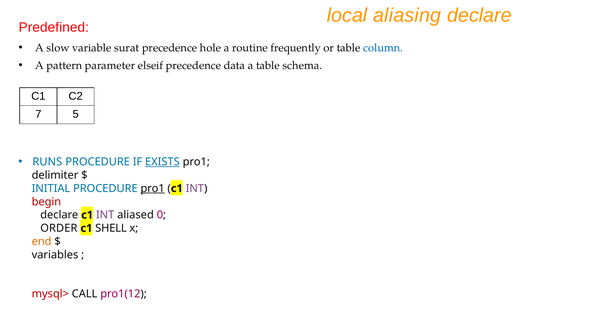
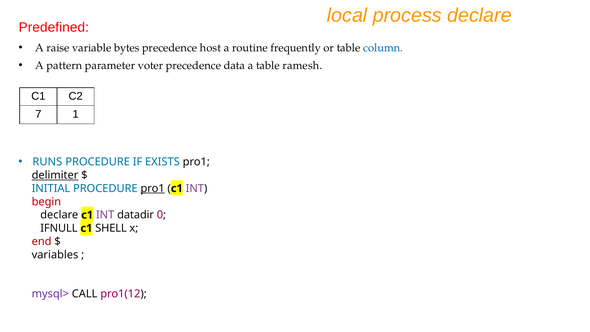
aliasing: aliasing -> process
slow: slow -> raise
surat: surat -> bytes
hole: hole -> host
elseif: elseif -> voter
schema: schema -> ramesh
5: 5 -> 1
EXISTS underline: present -> none
delimiter underline: none -> present
aliased: aliased -> datadir
ORDER: ORDER -> IFNULL
end colour: orange -> red
mysql> colour: red -> purple
